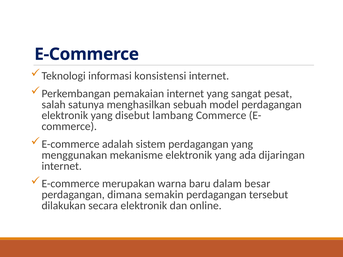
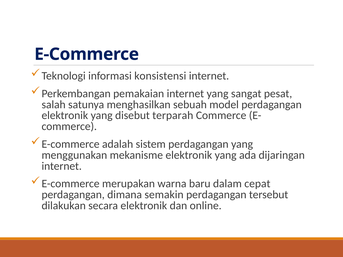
lambang: lambang -> terparah
besar: besar -> cepat
